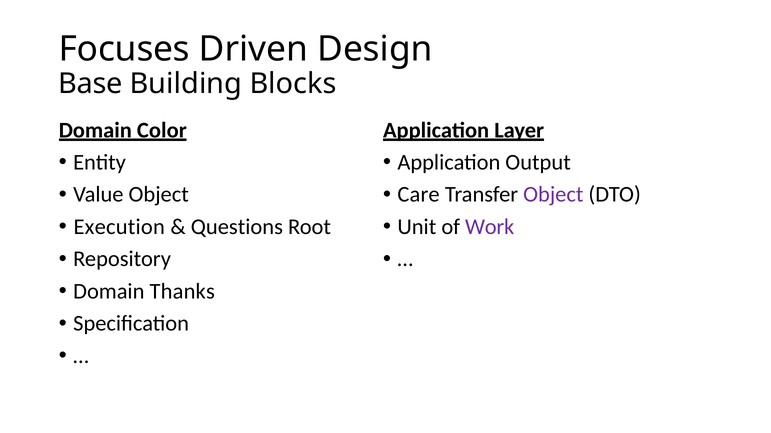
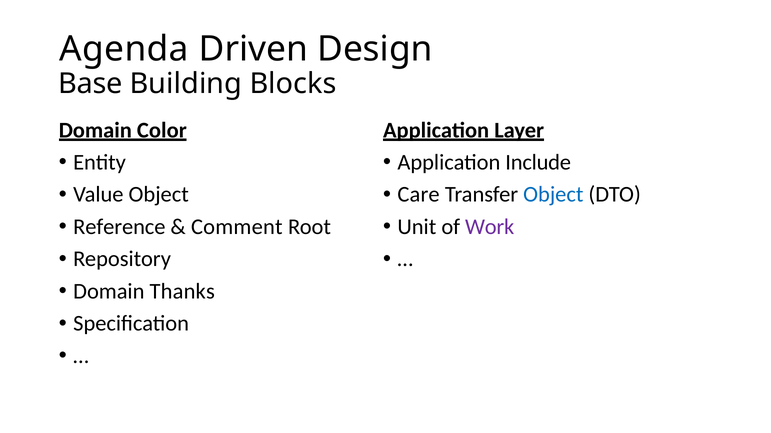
Focuses: Focuses -> Agenda
Output: Output -> Include
Object at (553, 195) colour: purple -> blue
Execution: Execution -> Reference
Questions: Questions -> Comment
